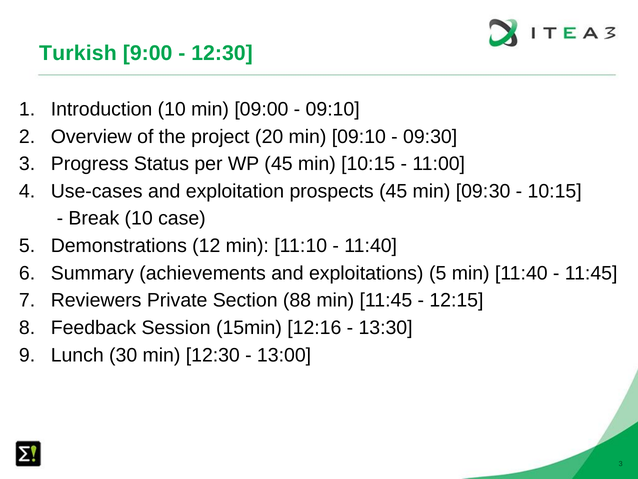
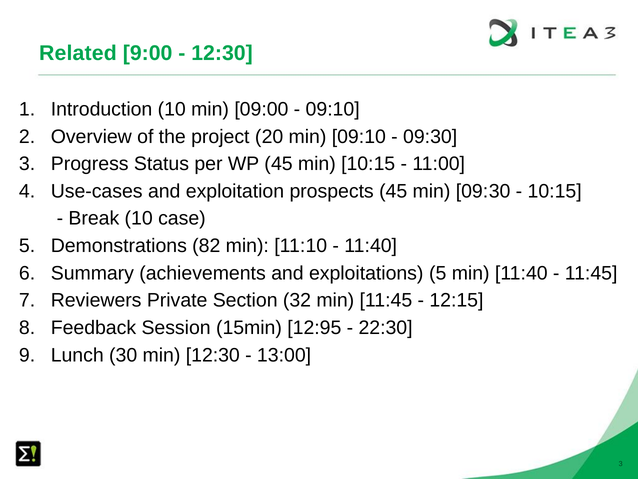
Turkish: Turkish -> Related
12: 12 -> 82
88: 88 -> 32
12:16: 12:16 -> 12:95
13:30: 13:30 -> 22:30
